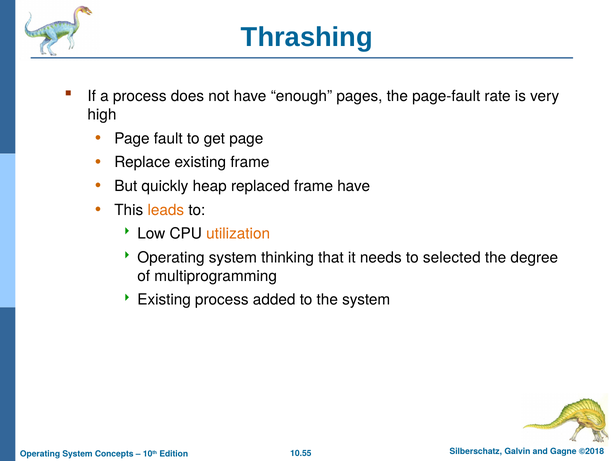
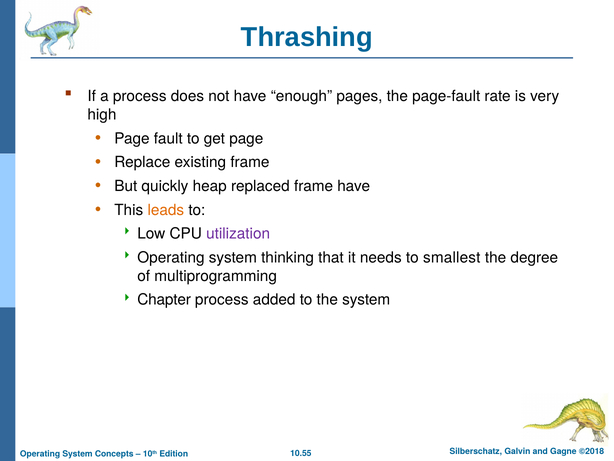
utilization colour: orange -> purple
selected: selected -> smallest
Existing at (164, 300): Existing -> Chapter
